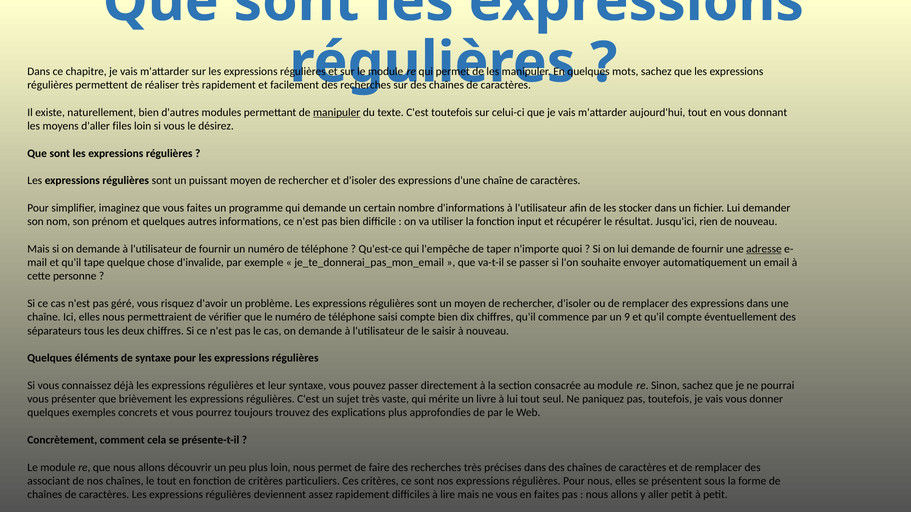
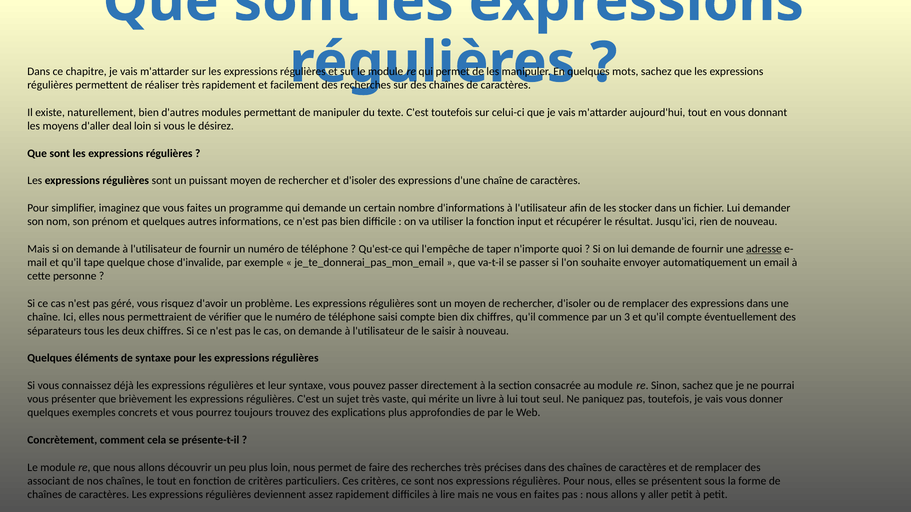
manipuler at (337, 112) underline: present -> none
files: files -> deal
9: 9 -> 3
